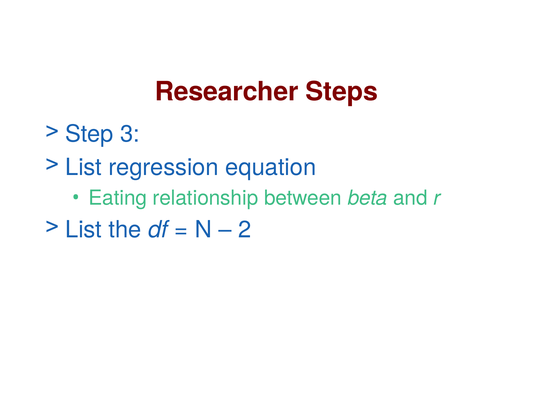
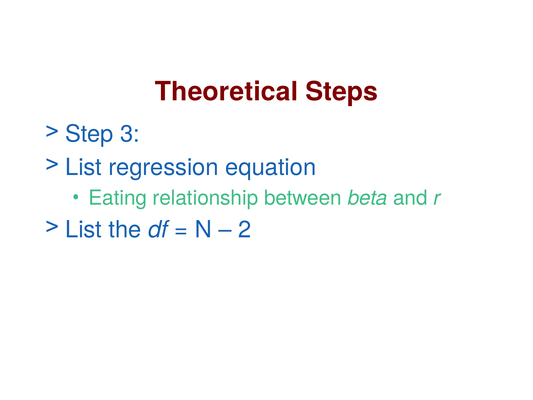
Researcher: Researcher -> Theoretical
